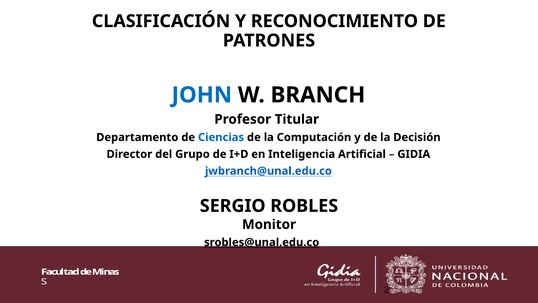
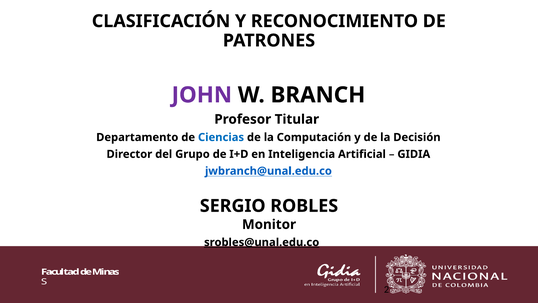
JOHN colour: blue -> purple
